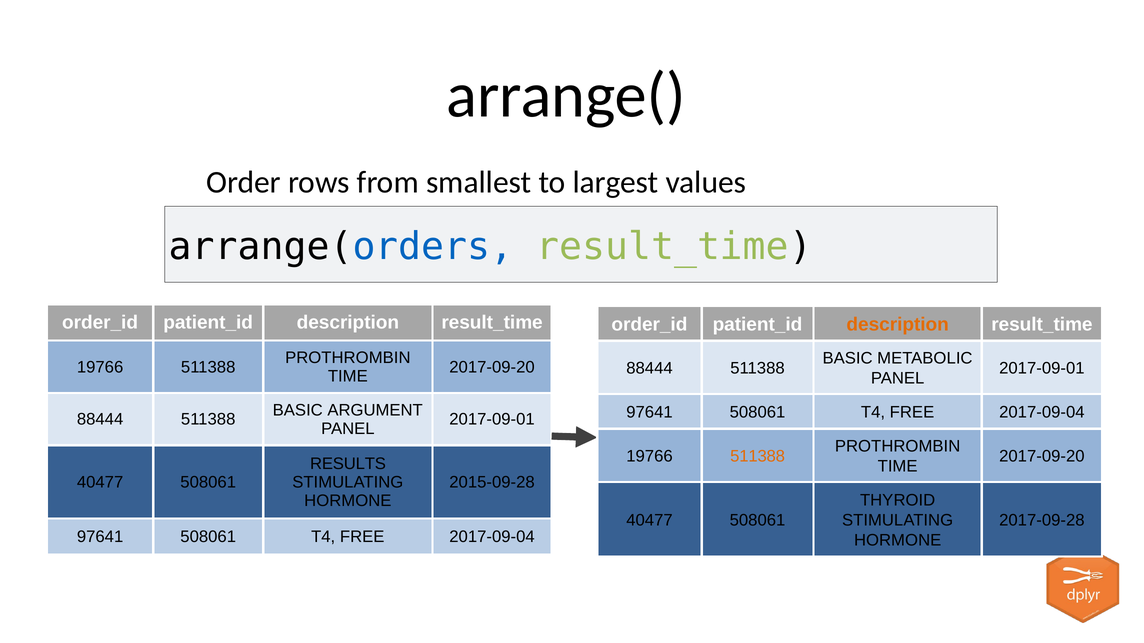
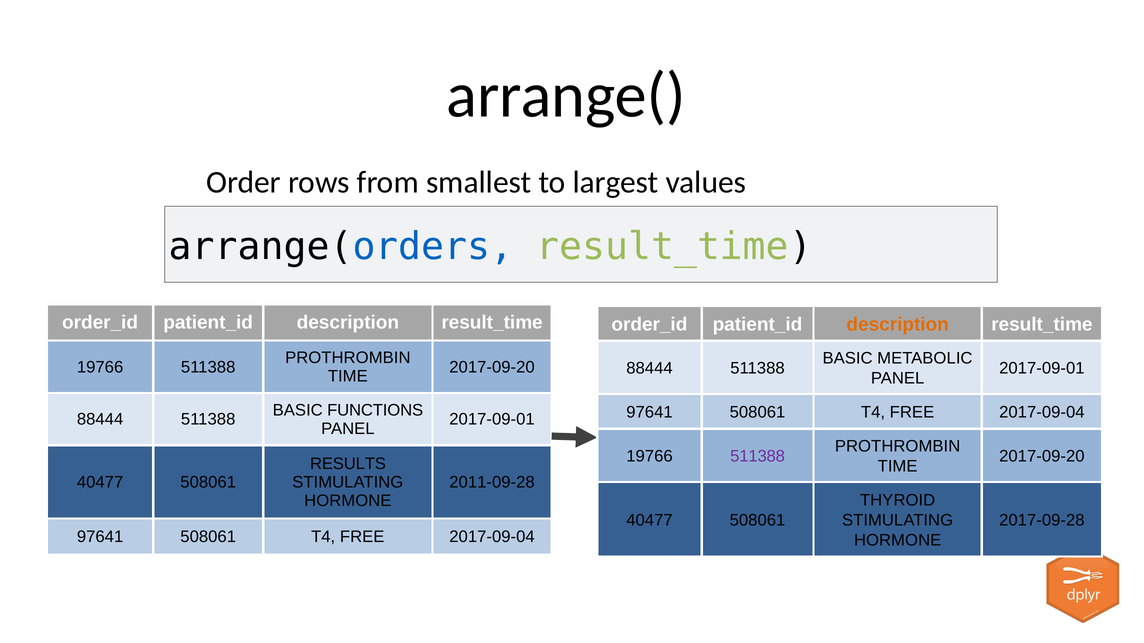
ARGUMENT: ARGUMENT -> FUNCTIONS
511388 at (758, 457) colour: orange -> purple
2015-09-28: 2015-09-28 -> 2011-09-28
